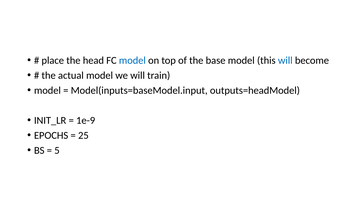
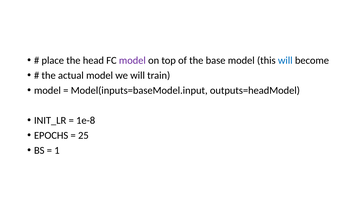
model at (132, 61) colour: blue -> purple
1e-9: 1e-9 -> 1e-8
5: 5 -> 1
